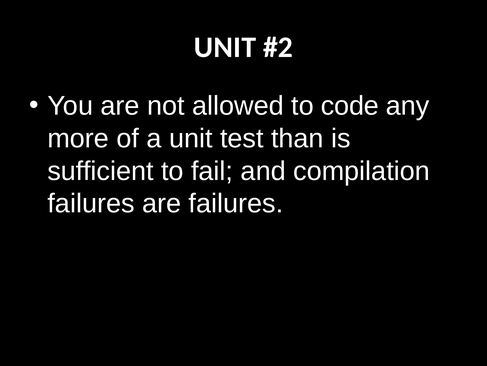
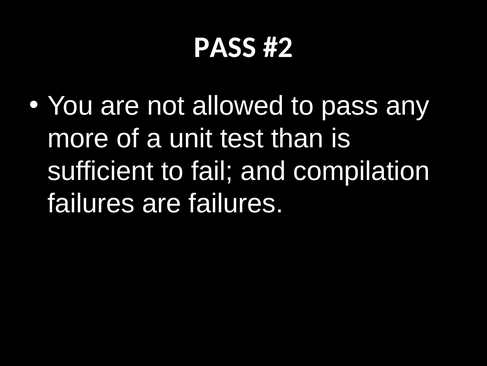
UNIT at (225, 47): UNIT -> PASS
to code: code -> pass
